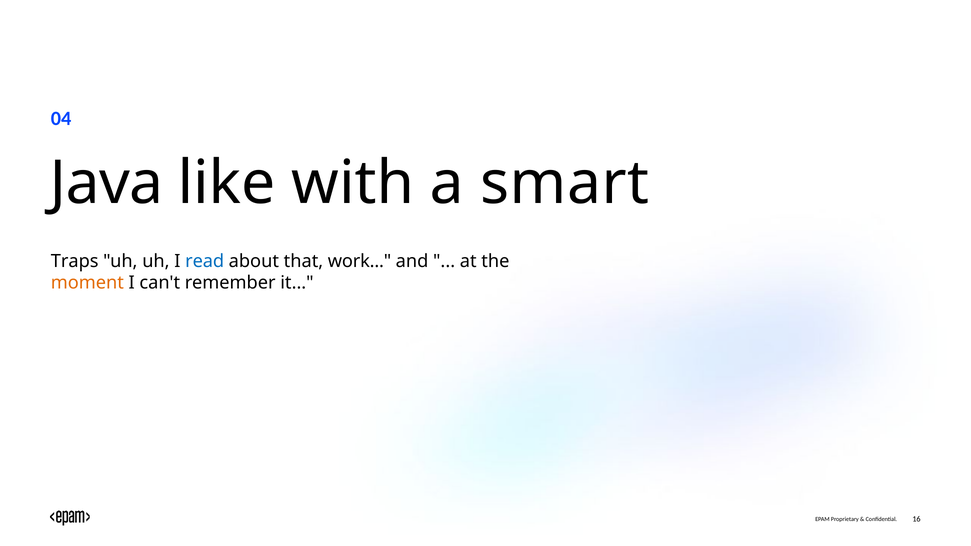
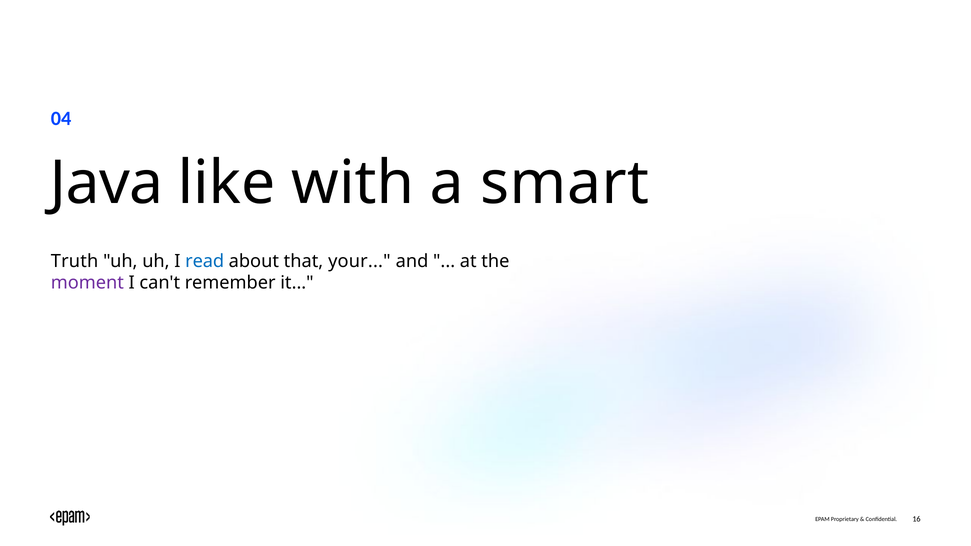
Traps: Traps -> Truth
work: work -> your
moment colour: orange -> purple
